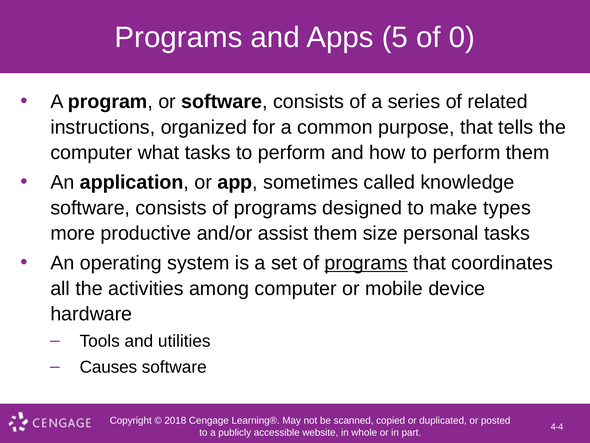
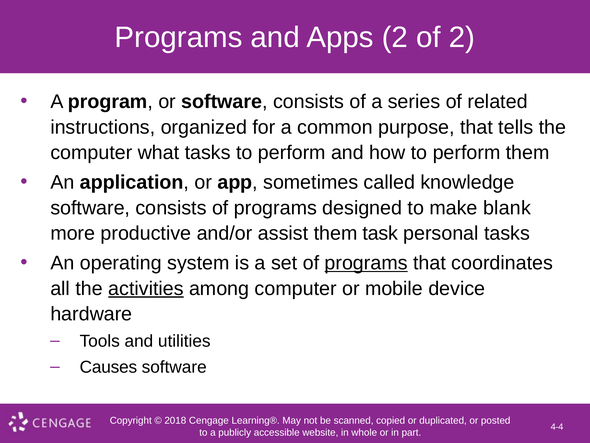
Apps 5: 5 -> 2
of 0: 0 -> 2
types: types -> blank
size: size -> task
activities underline: none -> present
